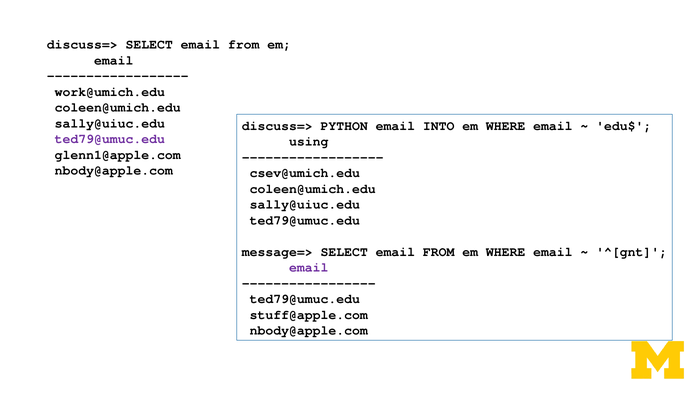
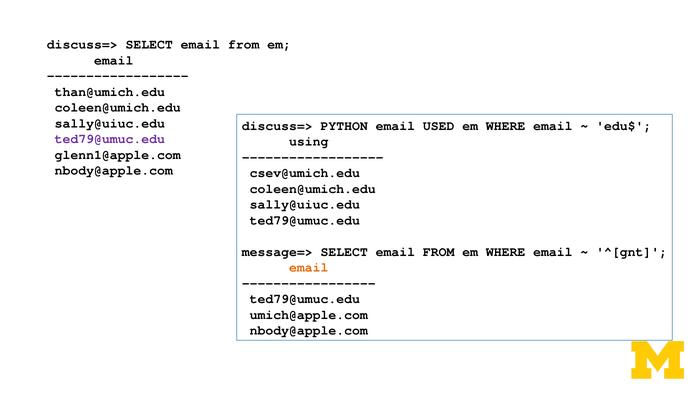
work@umich.edu: work@umich.edu -> than@umich.edu
INTO: INTO -> USED
email at (309, 267) colour: purple -> orange
stuff@apple.com: stuff@apple.com -> umich@apple.com
